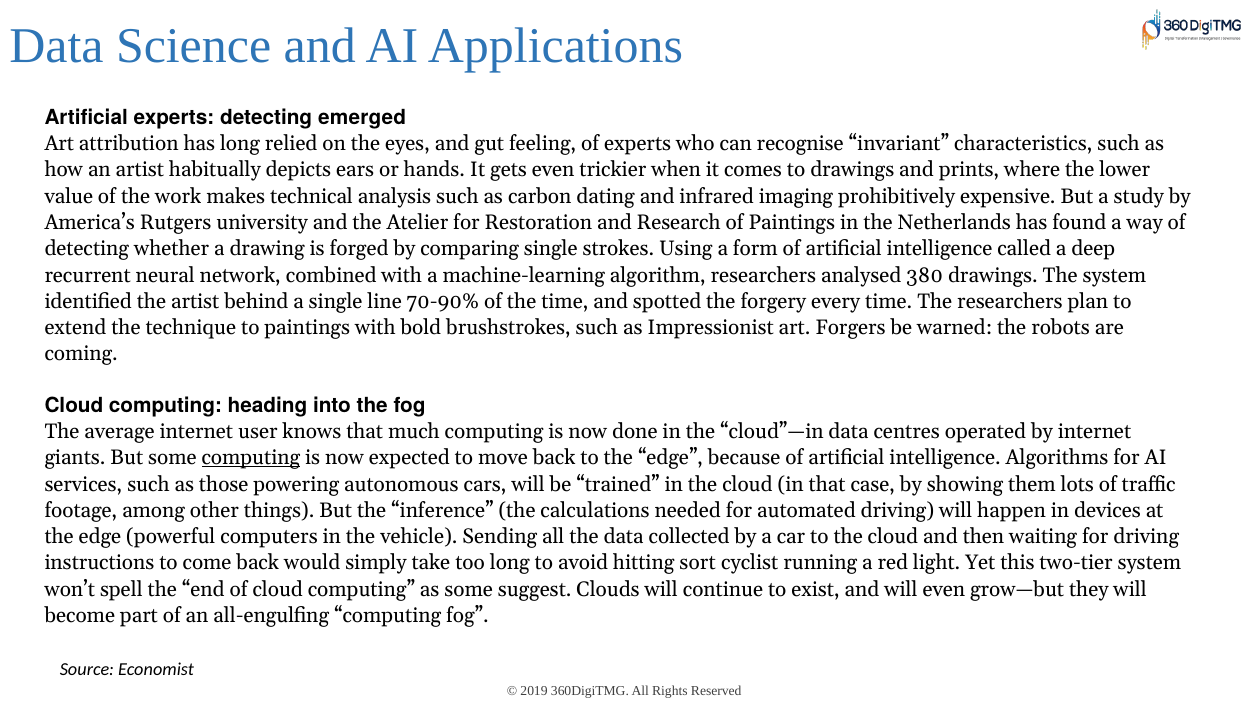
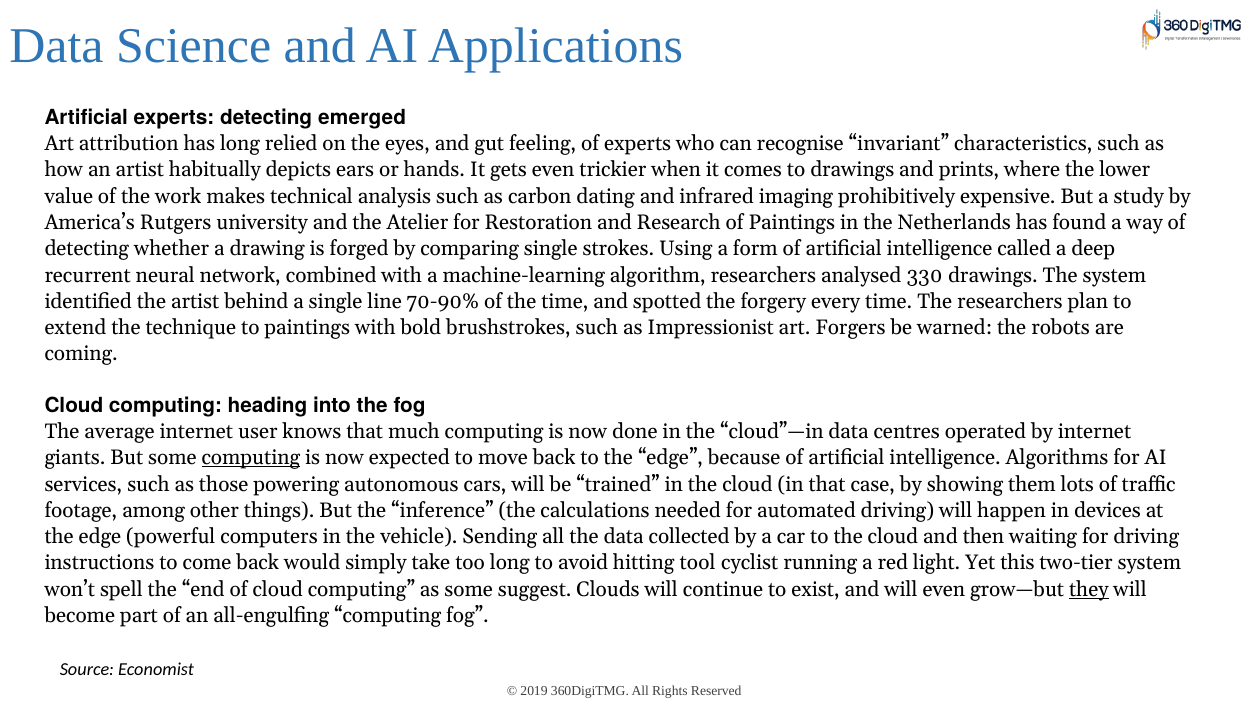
380: 380 -> 330
sort: sort -> tool
they underline: none -> present
